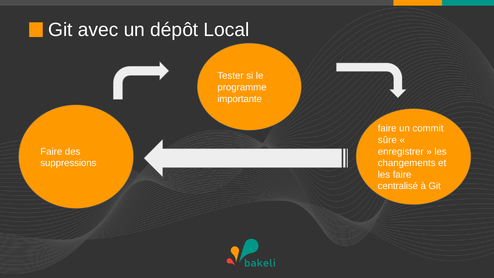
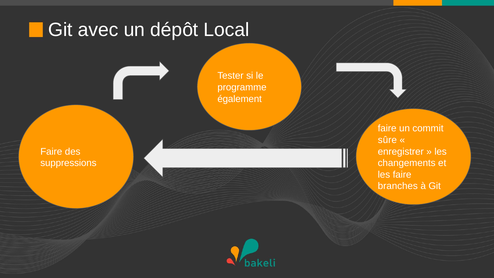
importante: importante -> également
centralisé: centralisé -> branches
